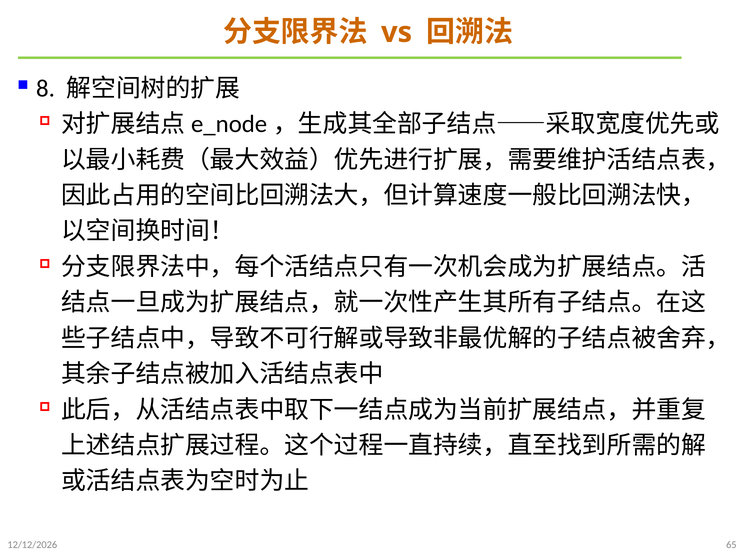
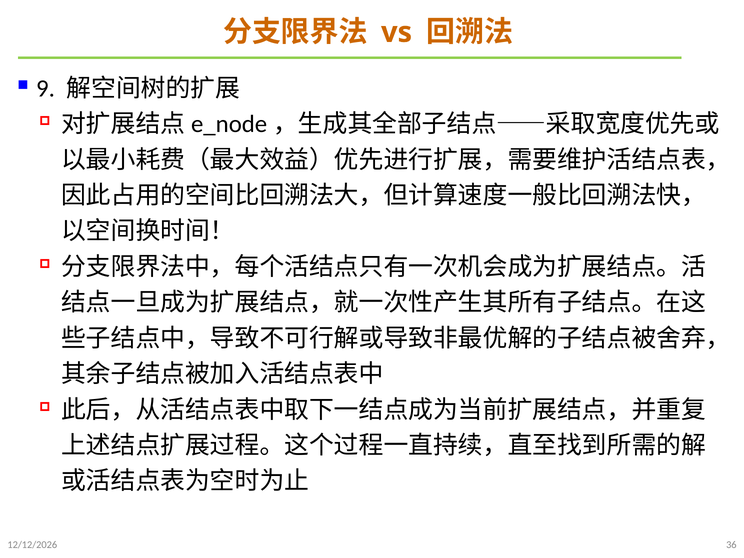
8: 8 -> 9
65: 65 -> 36
